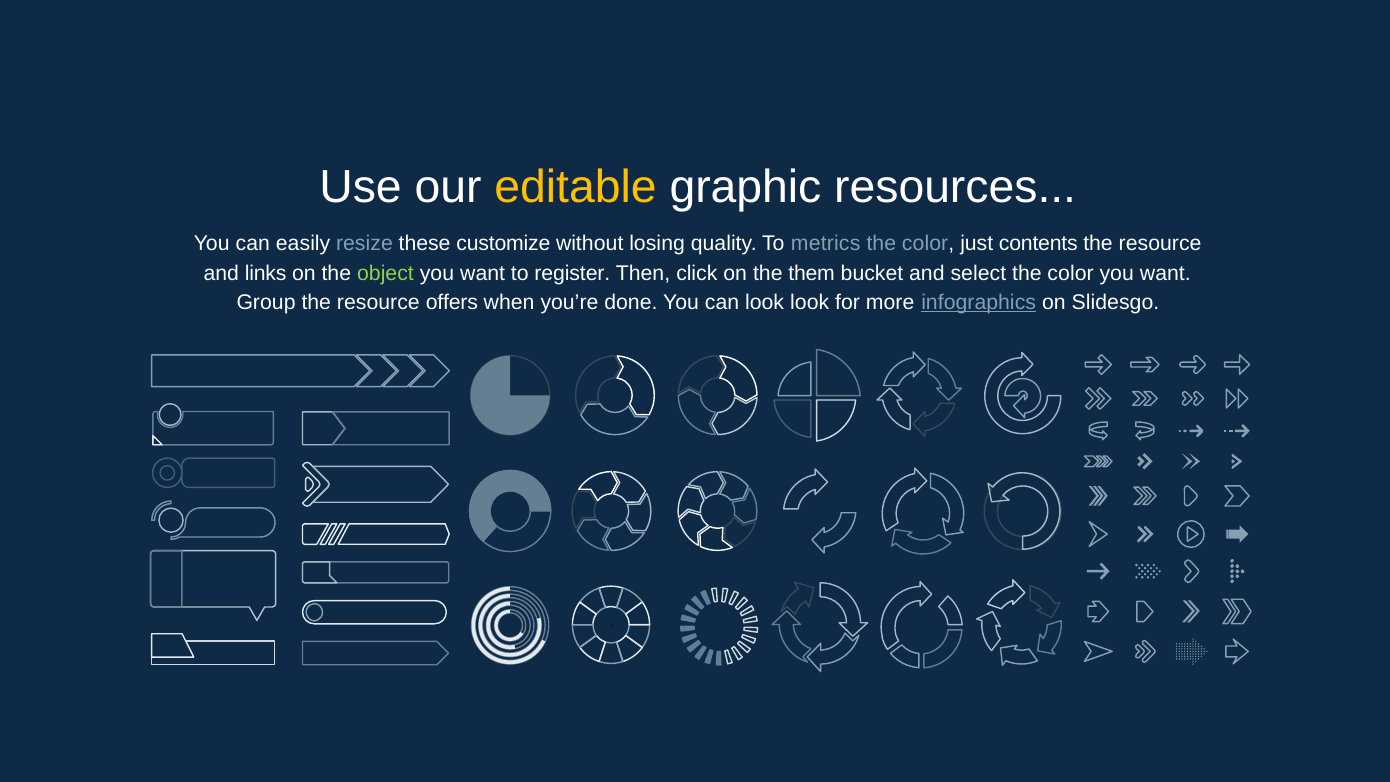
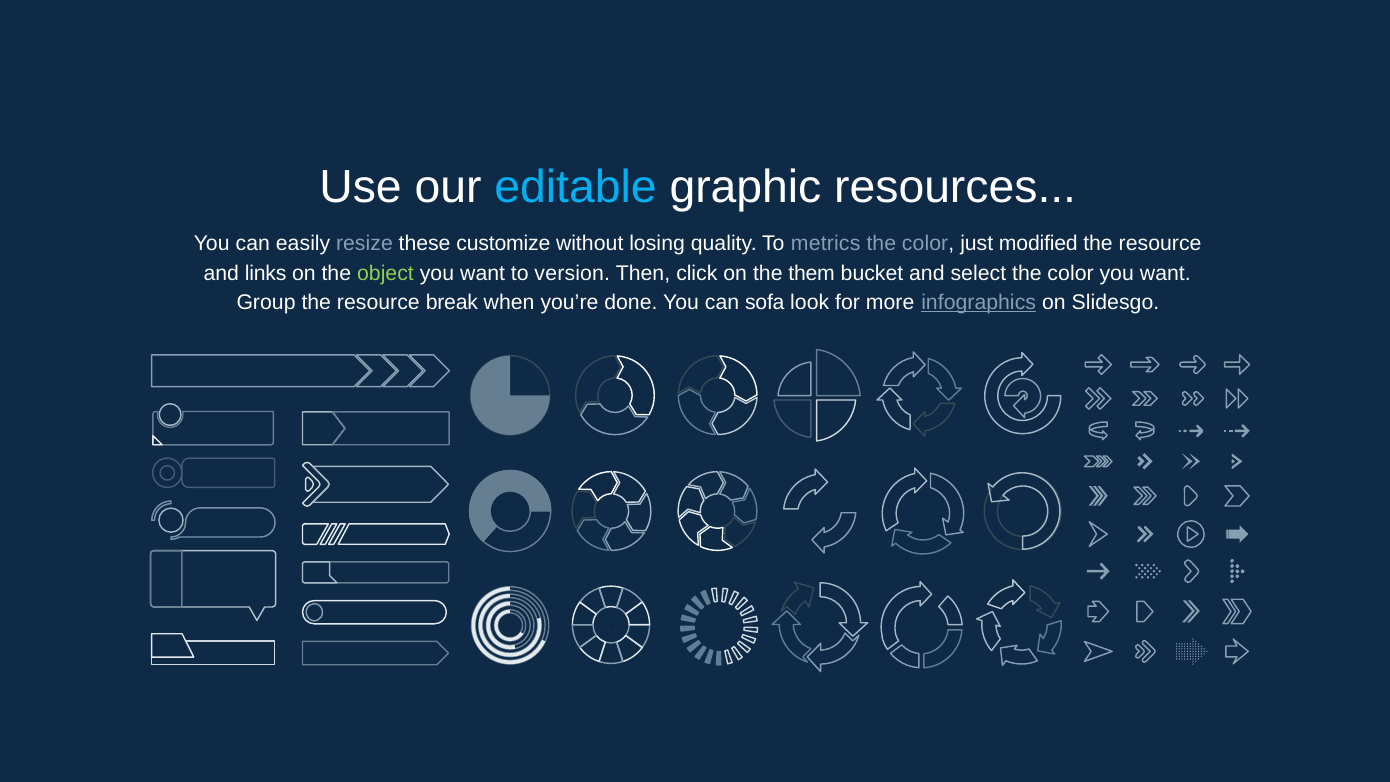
editable colour: yellow -> light blue
contents: contents -> modified
register: register -> version
offers: offers -> break
can look: look -> sofa
